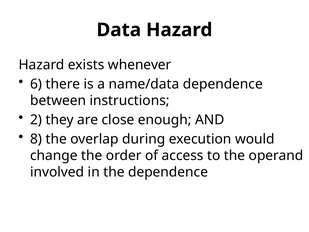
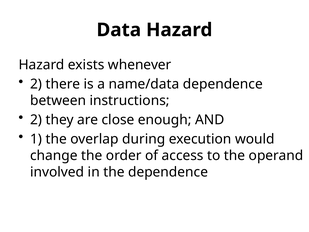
6 at (36, 84): 6 -> 2
8: 8 -> 1
